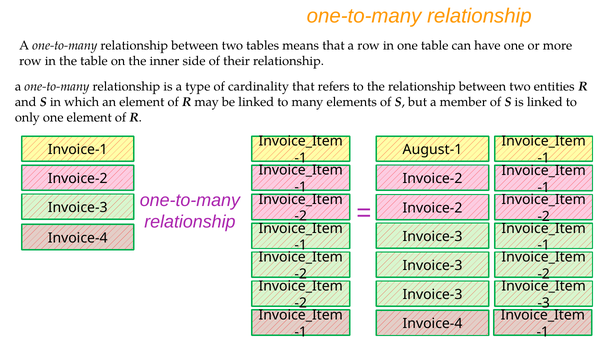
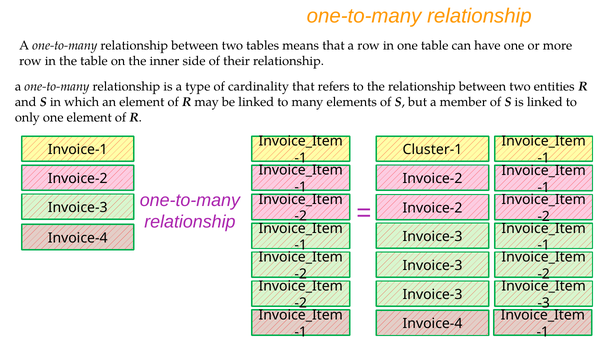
August-1: August-1 -> Cluster-1
